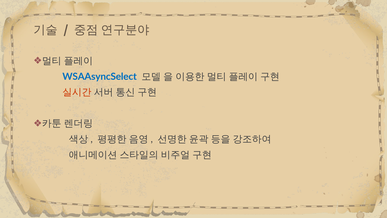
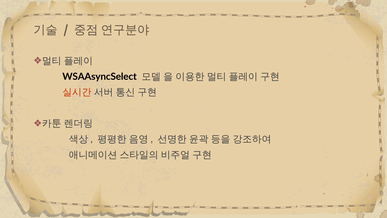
WSAAsyncSelect colour: blue -> black
